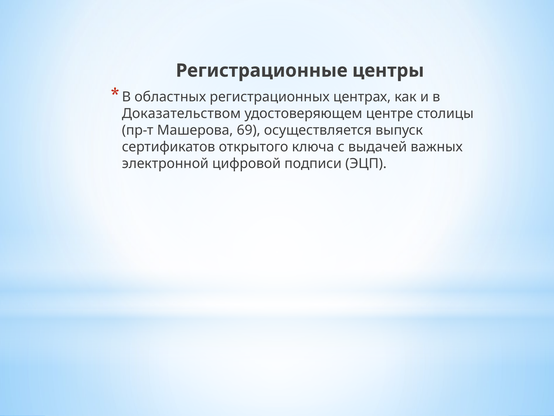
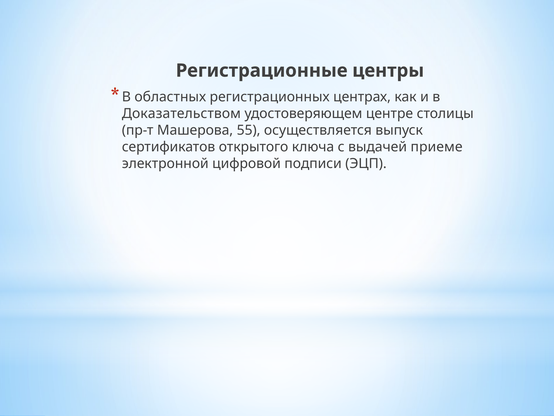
69: 69 -> 55
важных: важных -> приеме
